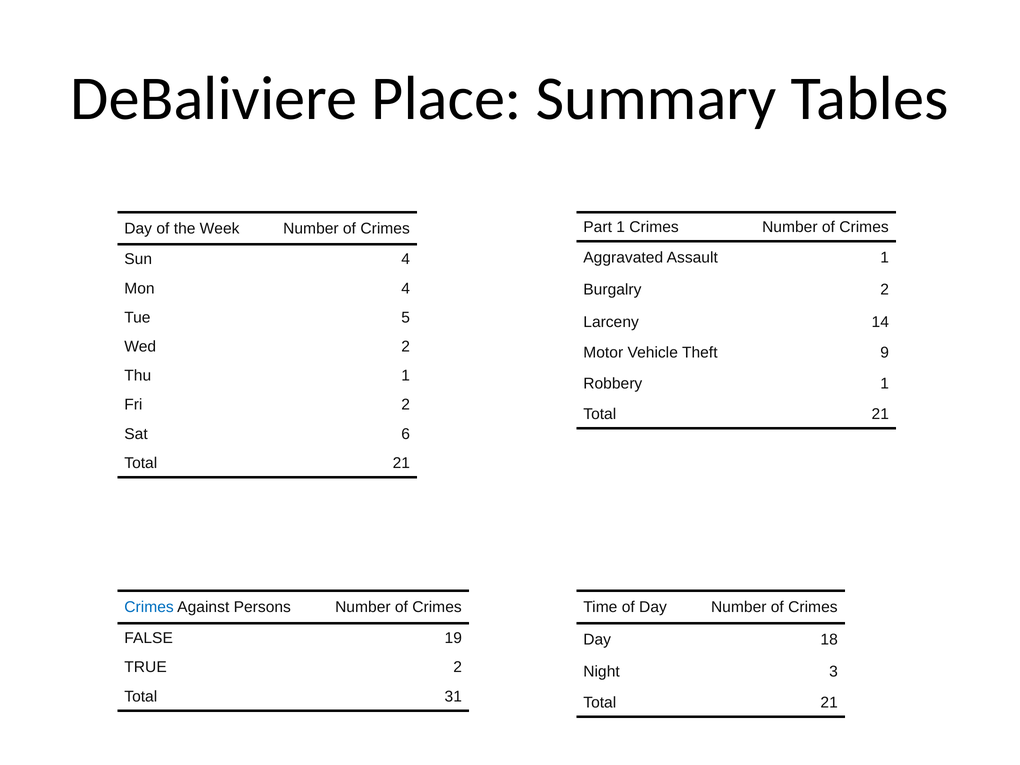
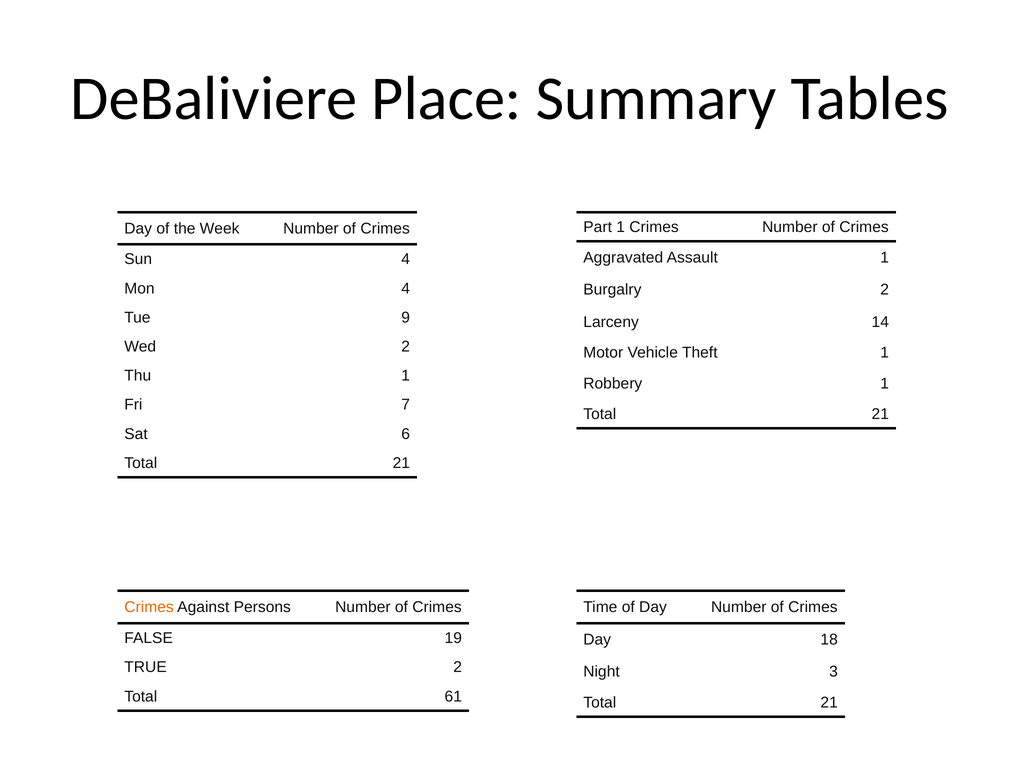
5: 5 -> 9
Theft 9: 9 -> 1
Fri 2: 2 -> 7
Crimes at (149, 607) colour: blue -> orange
31: 31 -> 61
